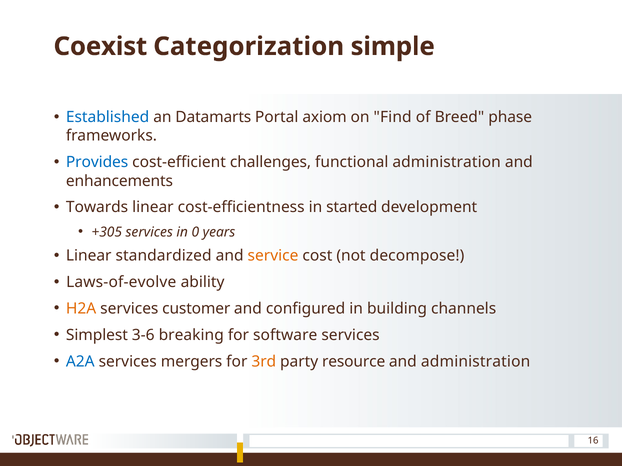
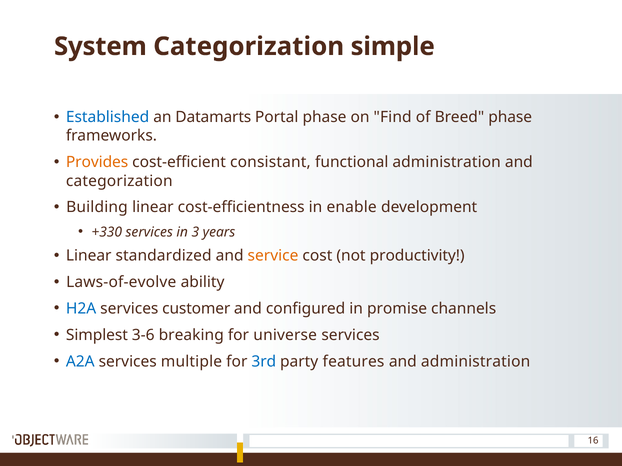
Coexist: Coexist -> System
Portal axiom: axiom -> phase
Provides colour: blue -> orange
challenges: challenges -> consistant
enhancements at (119, 181): enhancements -> categorization
Towards: Towards -> Building
started: started -> enable
+305: +305 -> +330
0: 0 -> 3
decompose: decompose -> productivity
H2A colour: orange -> blue
building: building -> promise
software: software -> universe
mergers: mergers -> multiple
3rd colour: orange -> blue
resource: resource -> features
